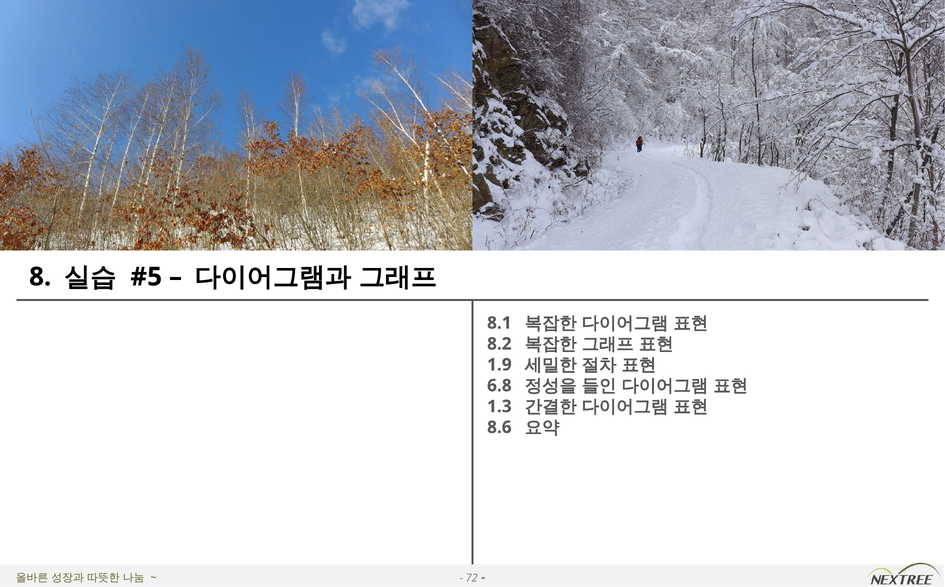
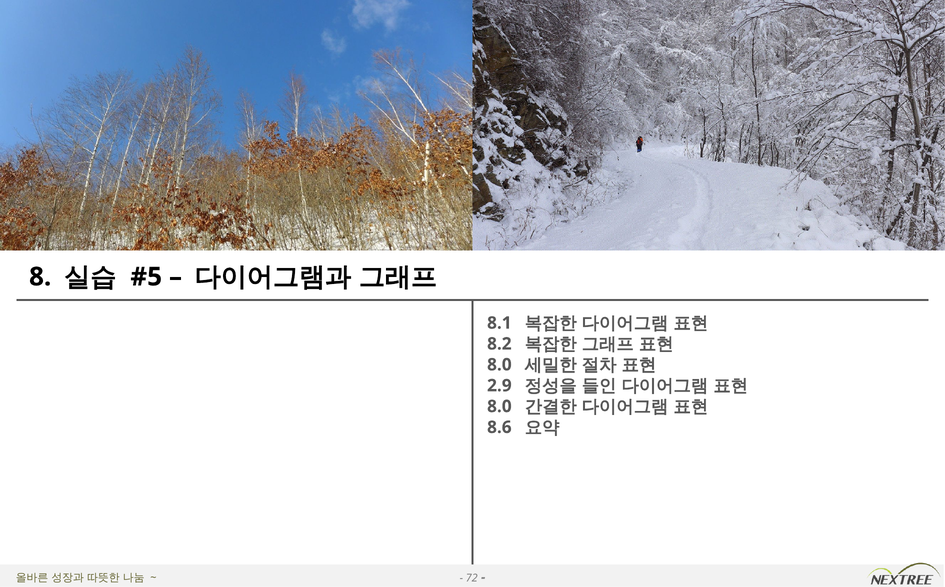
1.9 at (499, 364): 1.9 -> 8.0
6.8: 6.8 -> 2.9
1.3 at (499, 406): 1.3 -> 8.0
